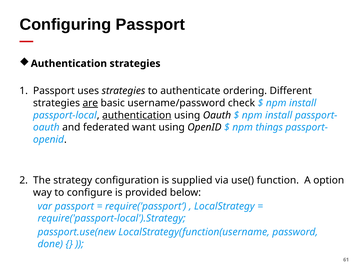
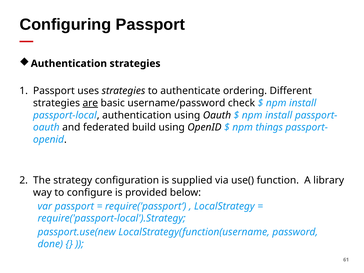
authentication at (137, 115) underline: present -> none
want: want -> build
option: option -> library
